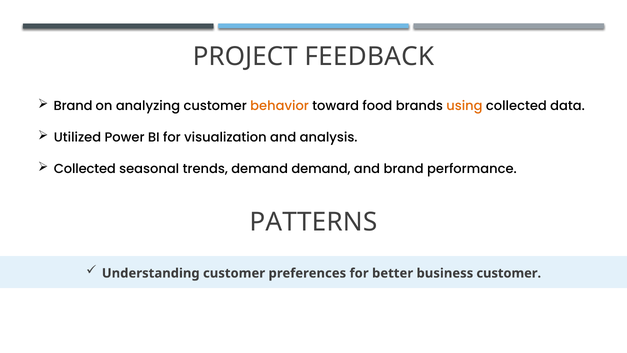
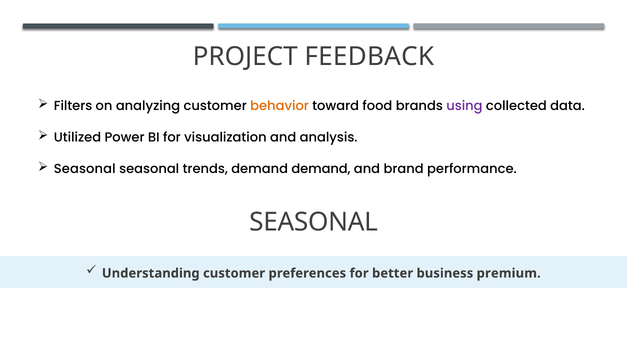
Brand at (73, 106): Brand -> Filters
using colour: orange -> purple
Collected at (85, 169): Collected -> Seasonal
PATTERNS at (313, 222): PATTERNS -> SEASONAL
business customer: customer -> premium
